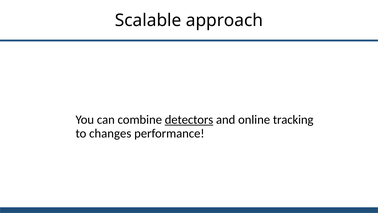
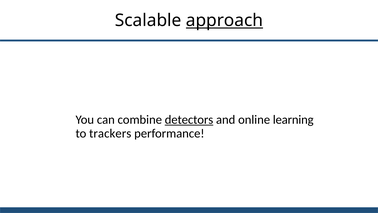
approach underline: none -> present
tracking: tracking -> learning
changes: changes -> trackers
